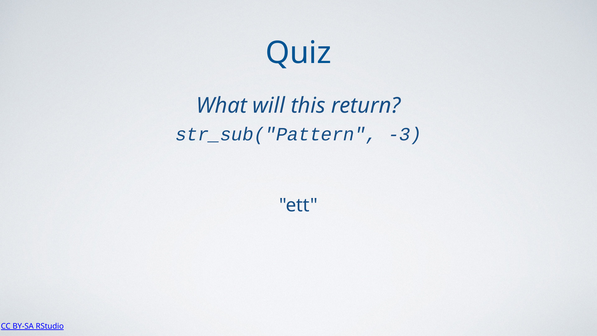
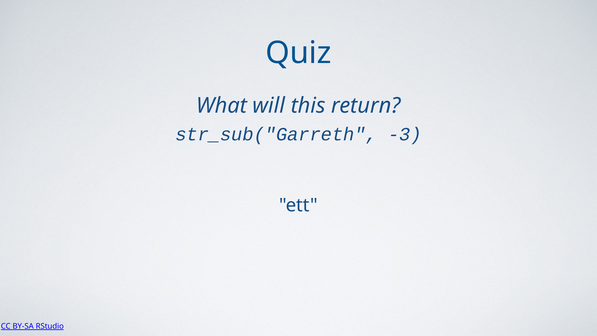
str_sub("Pattern: str_sub("Pattern -> str_sub("Garreth
